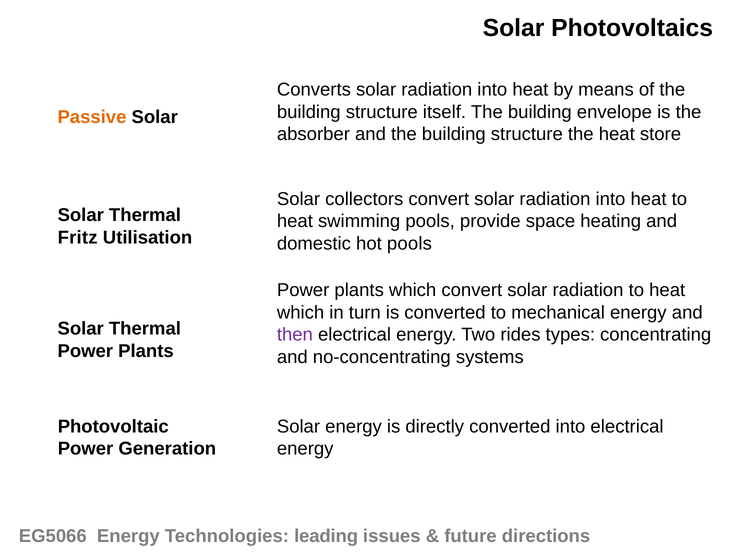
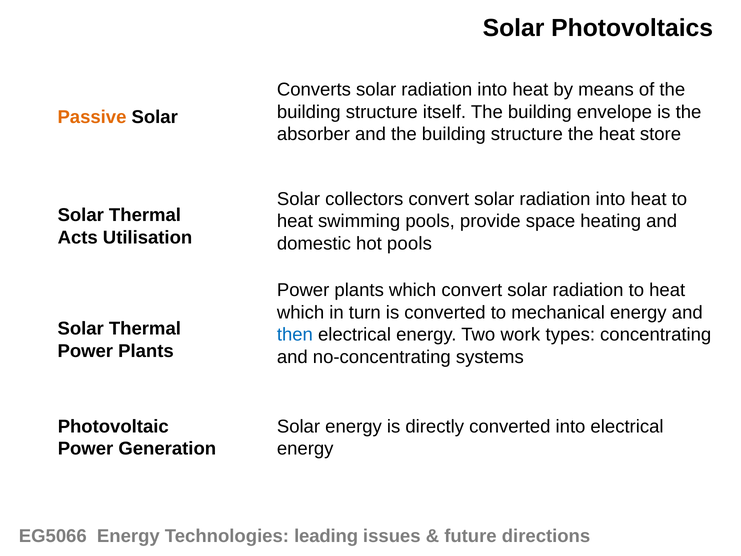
Fritz: Fritz -> Acts
then colour: purple -> blue
rides: rides -> work
